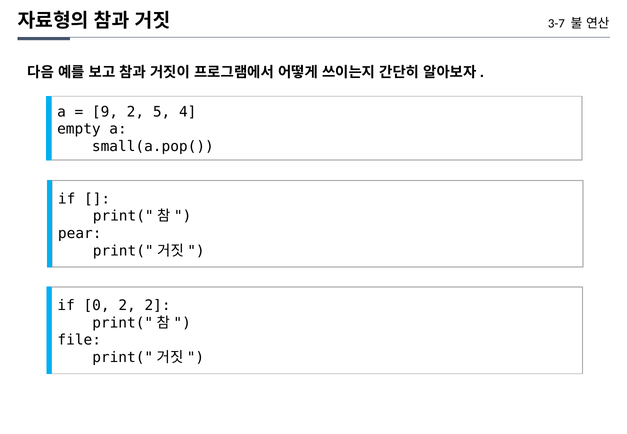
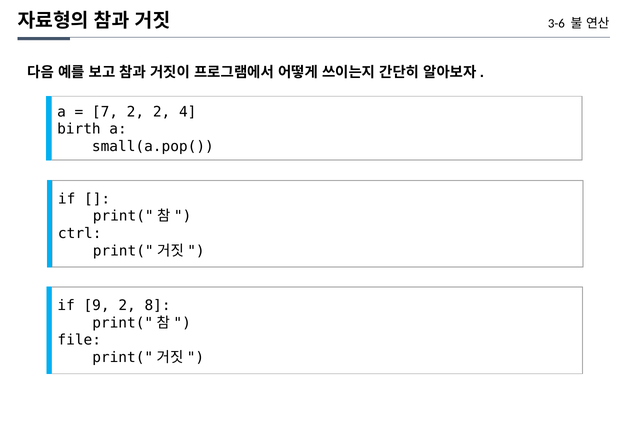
3-7: 3-7 -> 3-6
9: 9 -> 7
2 5: 5 -> 2
empty: empty -> birth
pear: pear -> ctrl
0: 0 -> 9
2 2: 2 -> 8
